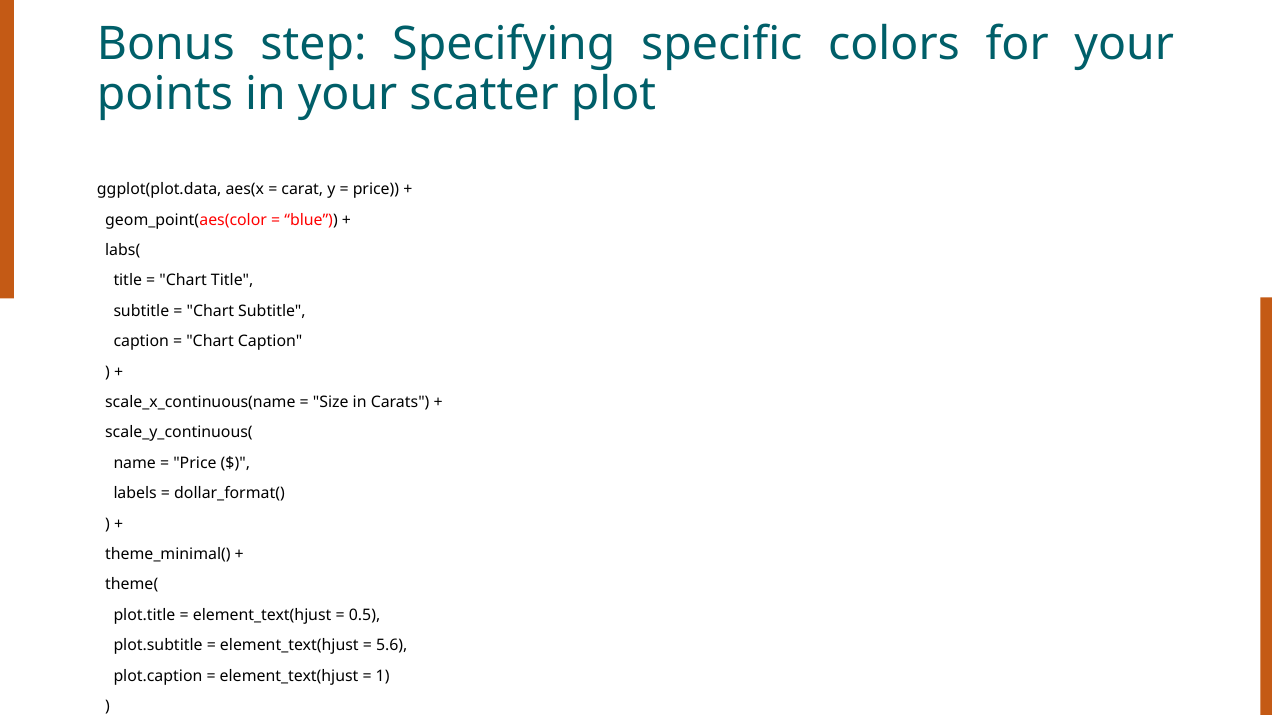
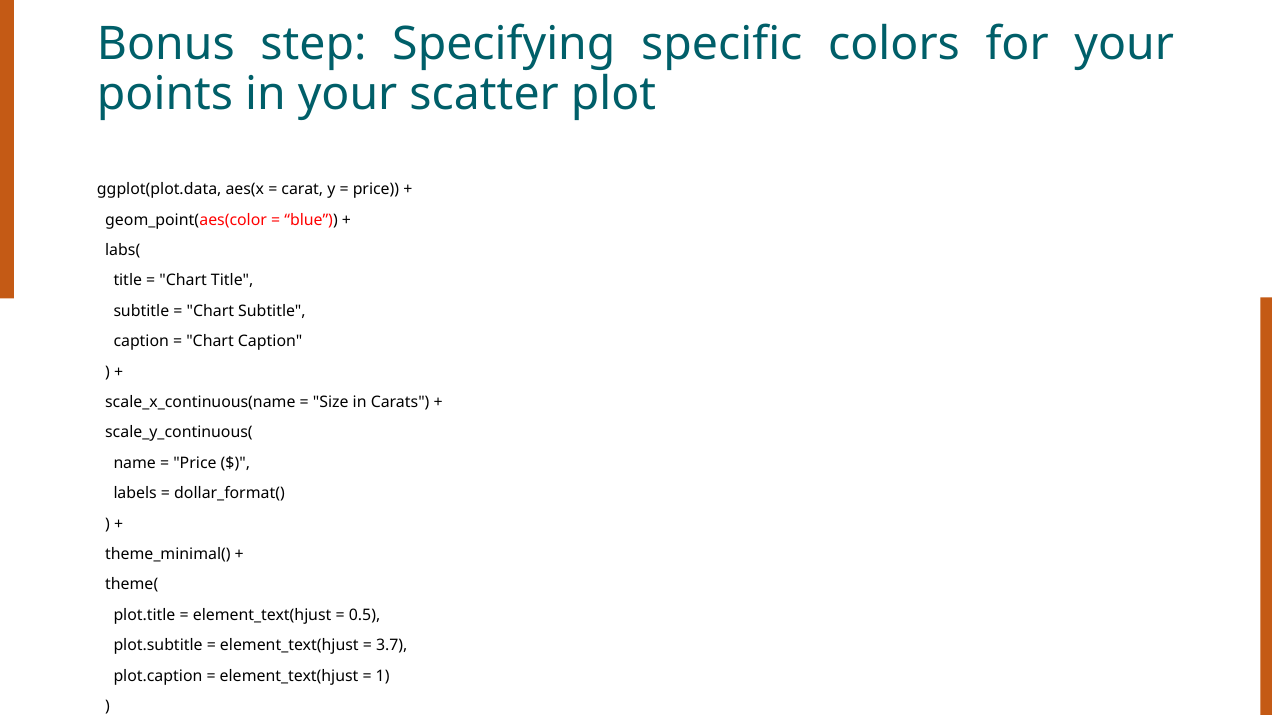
5.6: 5.6 -> 3.7
